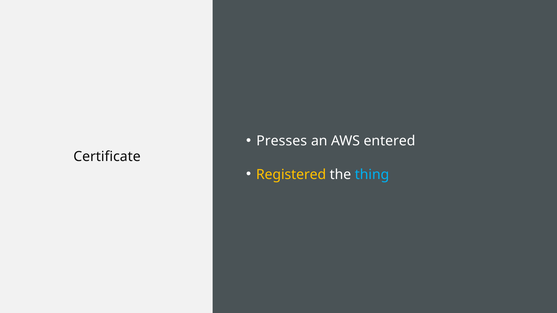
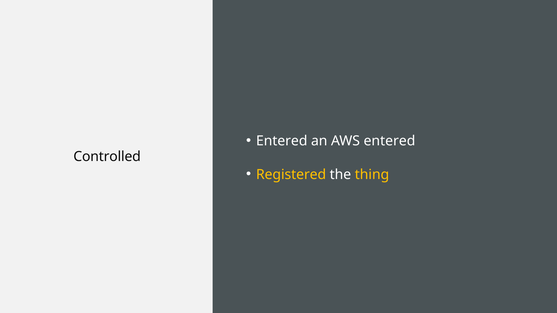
Presses at (282, 141): Presses -> Entered
Certificate: Certificate -> Controlled
thing colour: light blue -> yellow
